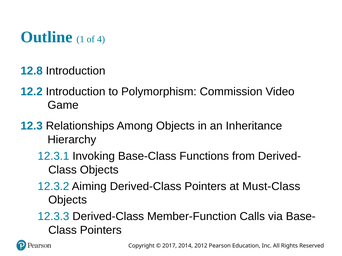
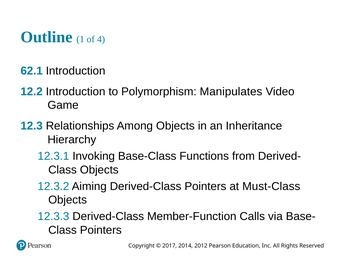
12.8: 12.8 -> 62.1
Commission: Commission -> Manipulates
